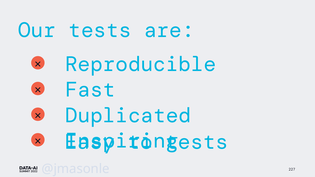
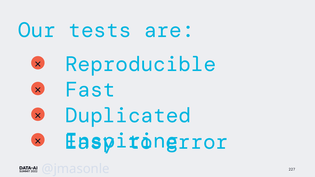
tests at (197, 142): tests -> error
